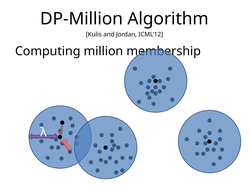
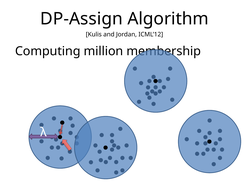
DP-Million: DP-Million -> DP-Assign
